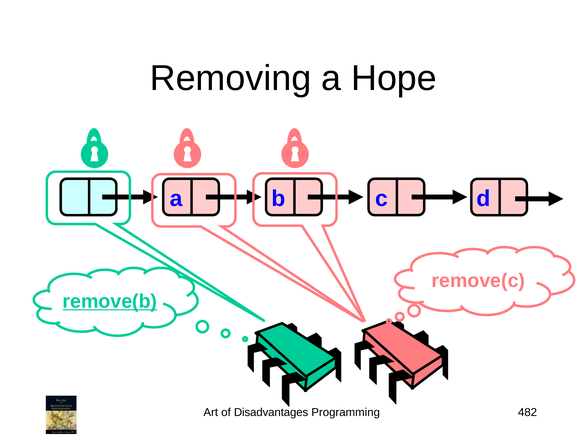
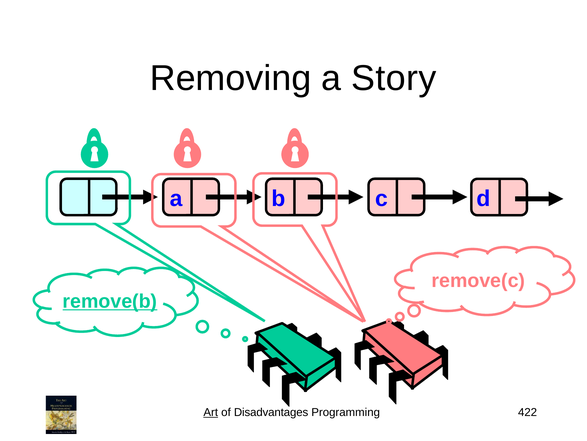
Hope: Hope -> Story
Art underline: none -> present
482: 482 -> 422
